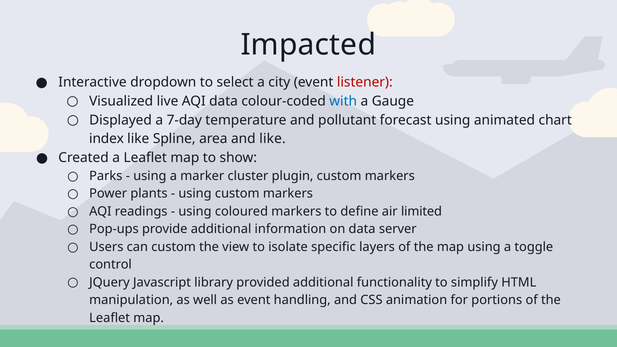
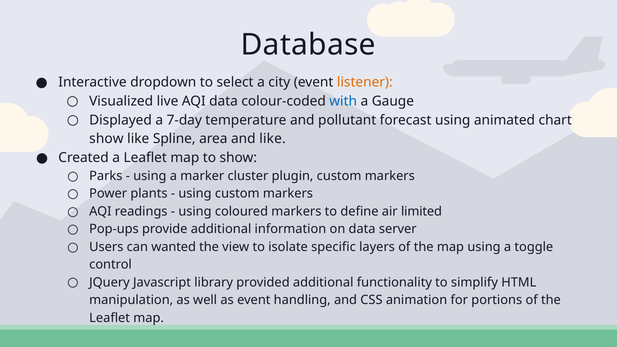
Impacted: Impacted -> Database
listener colour: red -> orange
index at (107, 139): index -> show
can custom: custom -> wanted
